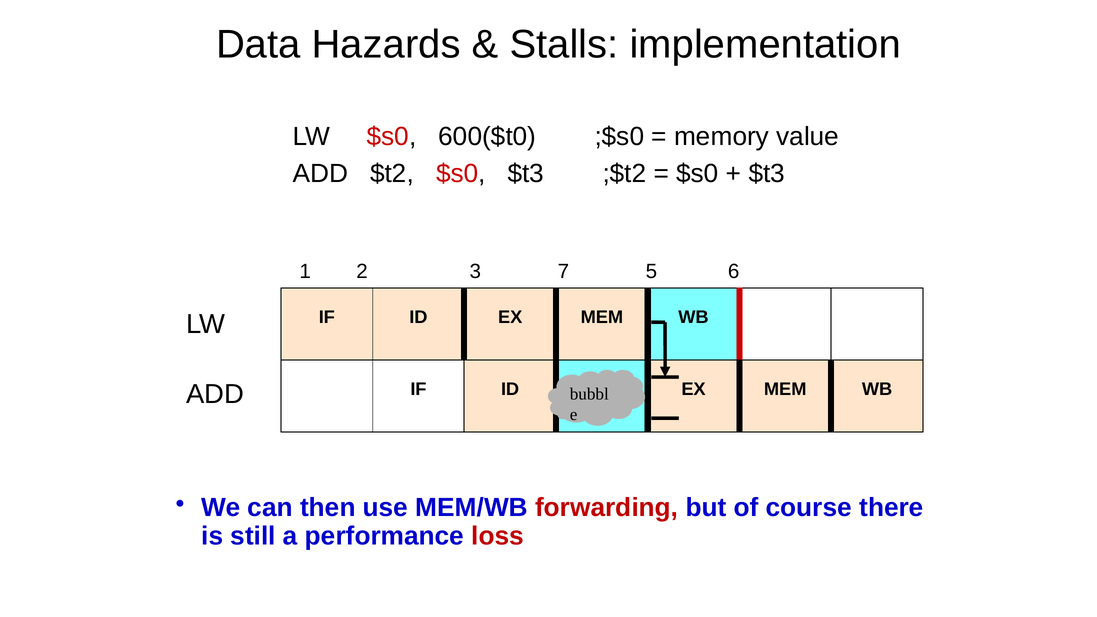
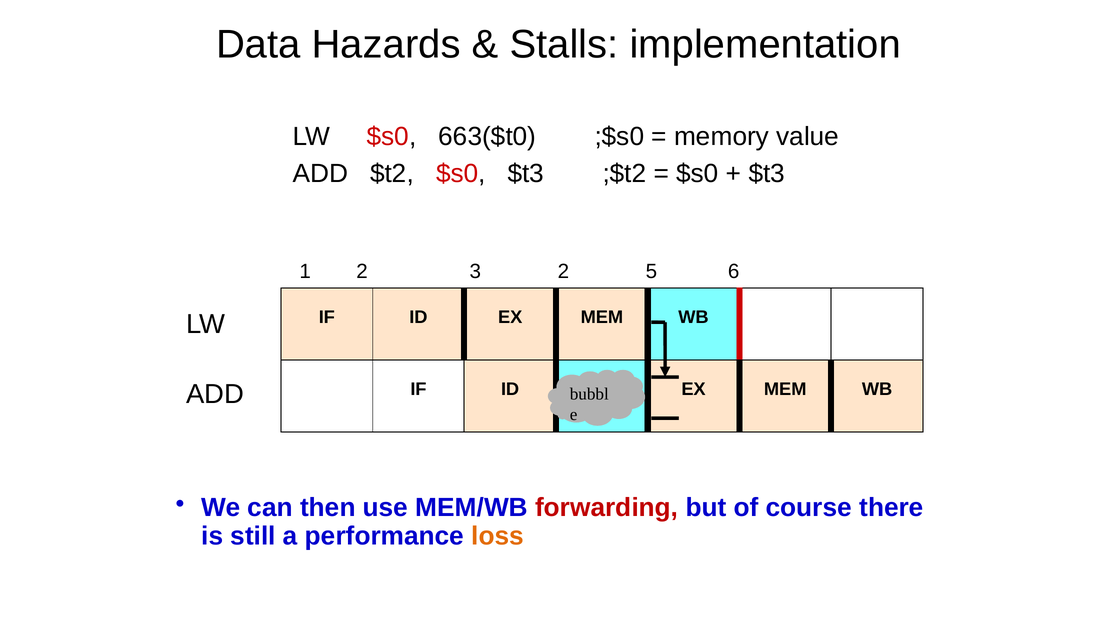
600($t0: 600($t0 -> 663($t0
3 7: 7 -> 2
loss colour: red -> orange
